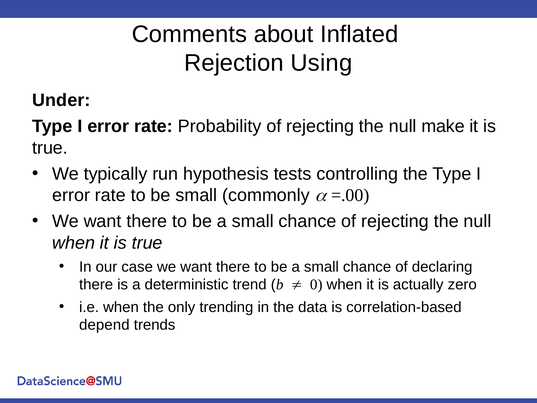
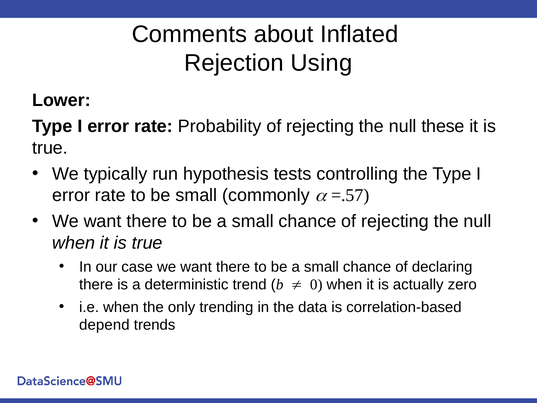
Under: Under -> Lower
make: make -> these
=.00: =.00 -> =.57
